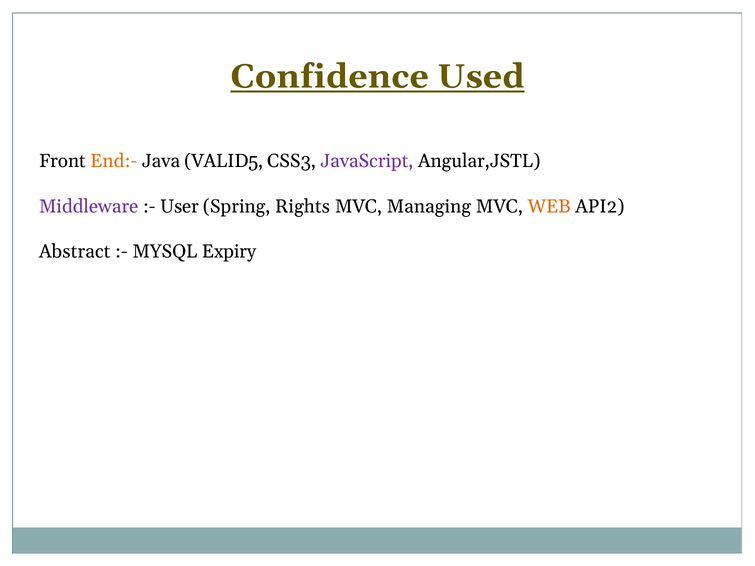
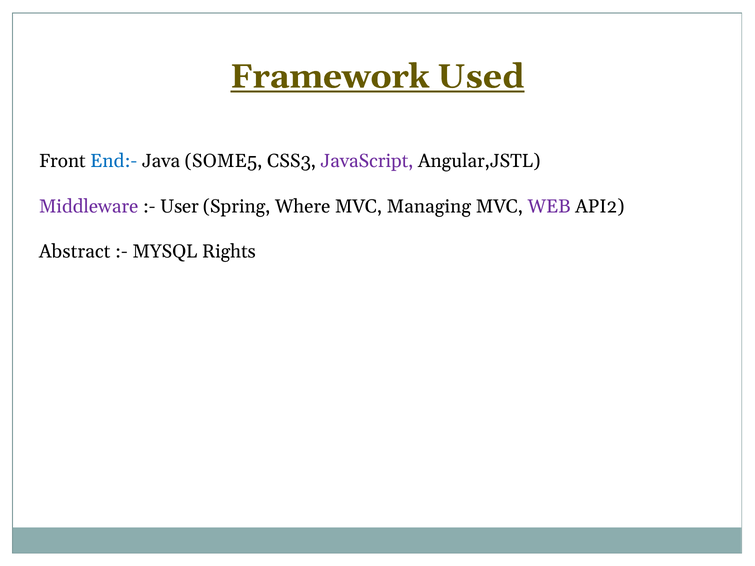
Confidence: Confidence -> Framework
End:- colour: orange -> blue
VALID5: VALID5 -> SOME5
Rights: Rights -> Where
WEB colour: orange -> purple
Expiry: Expiry -> Rights
